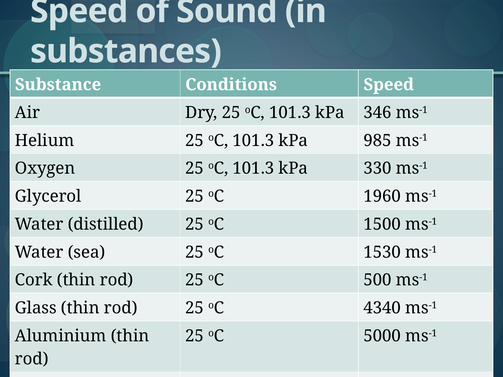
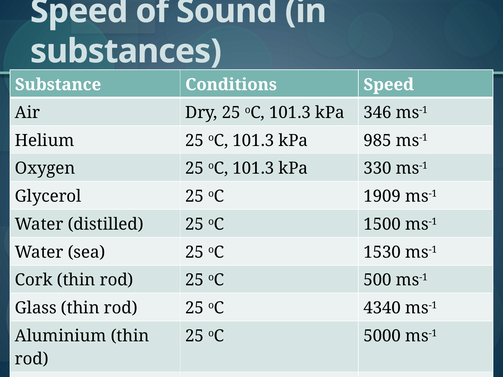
1960: 1960 -> 1909
